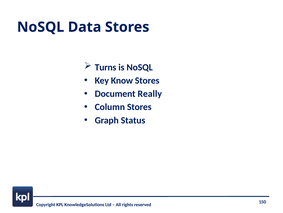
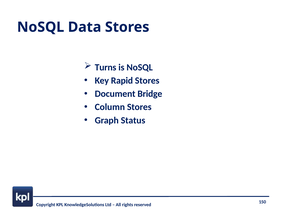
Know: Know -> Rapid
Really: Really -> Bridge
